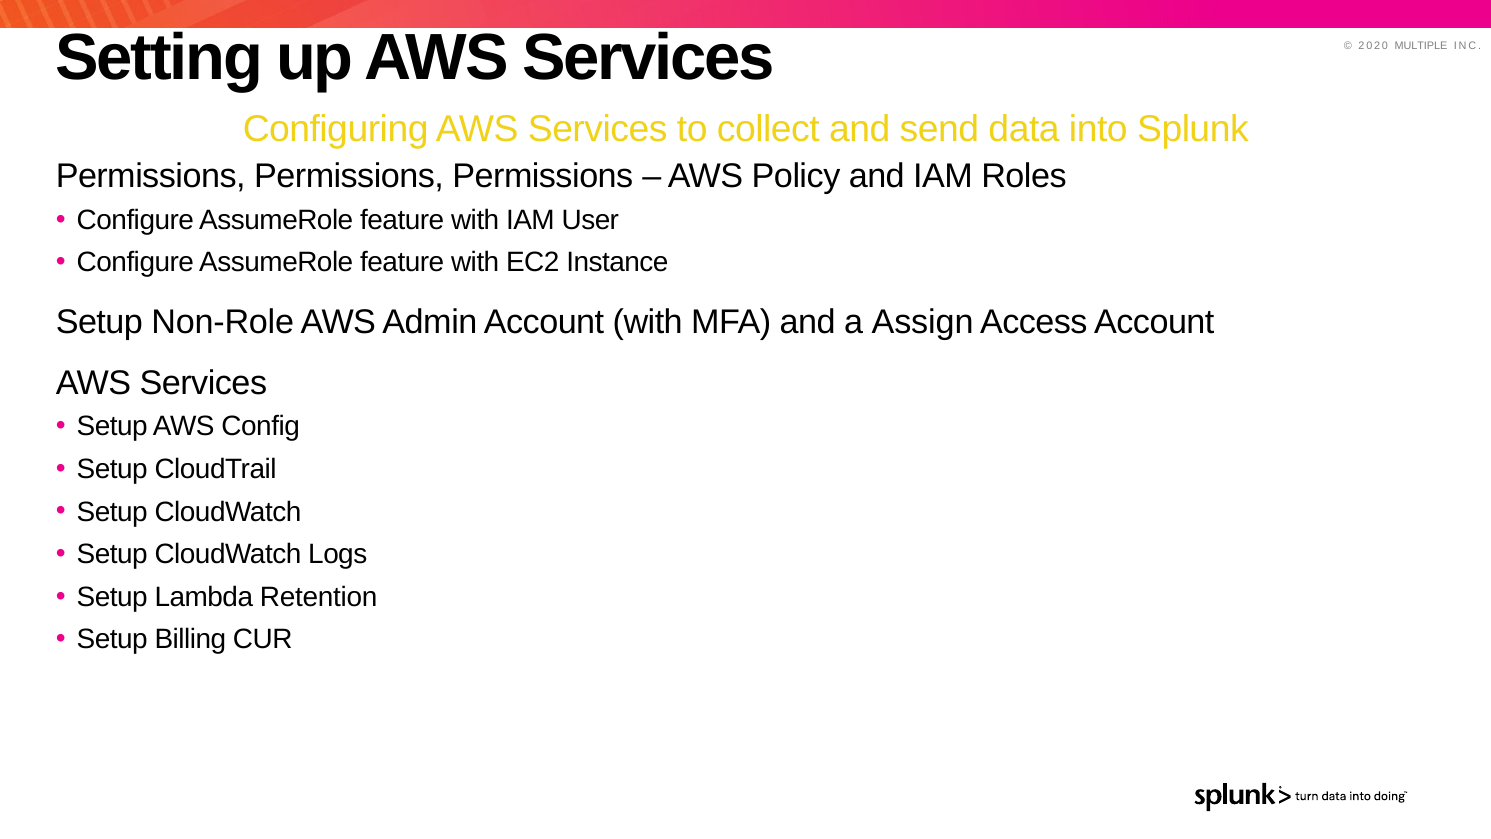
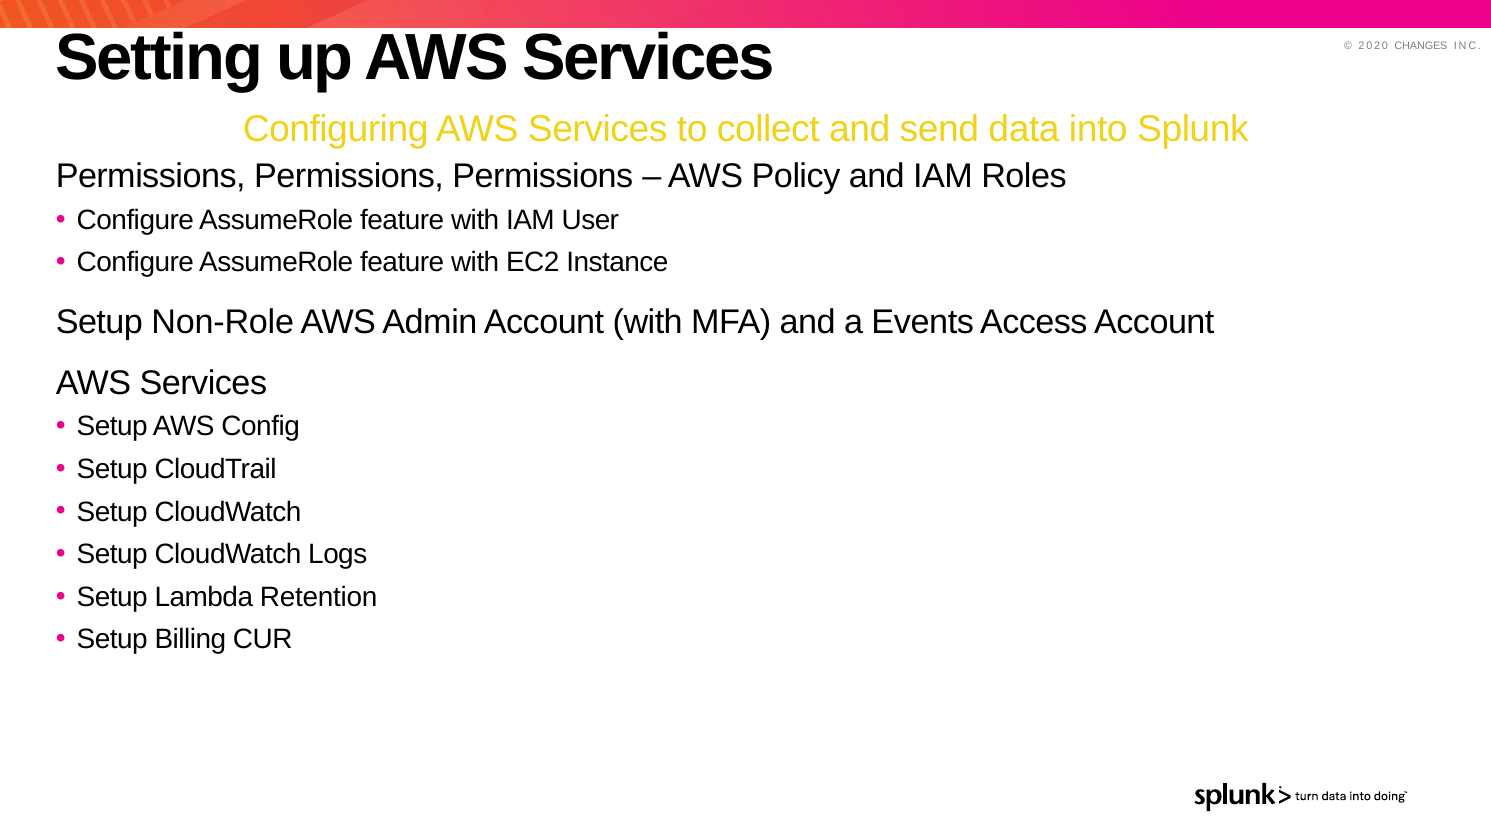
MULTIPLE: MULTIPLE -> CHANGES
Assign: Assign -> Events
